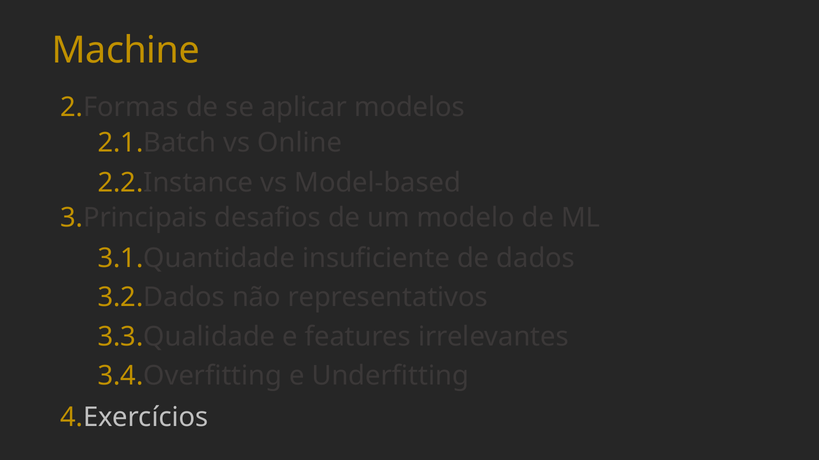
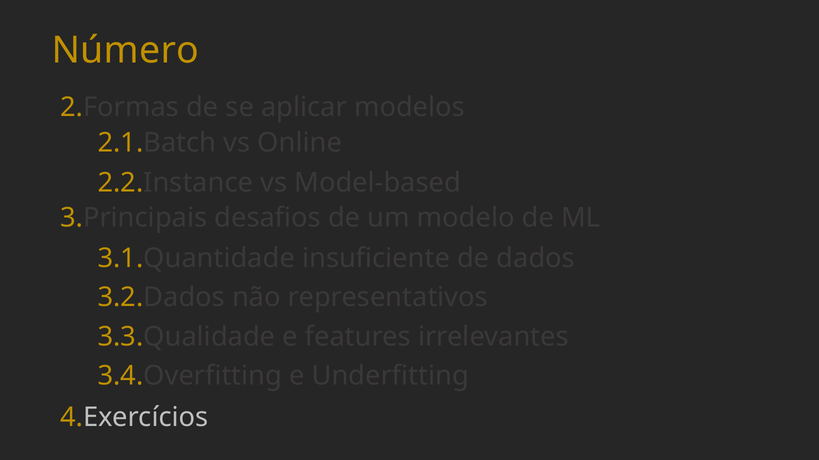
Machine: Machine -> Número
